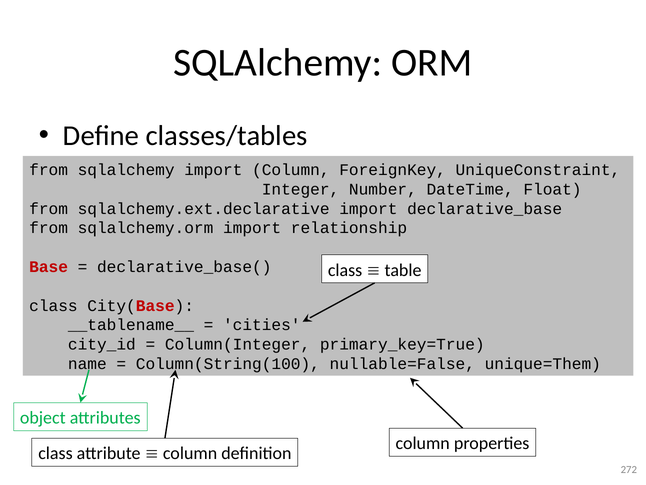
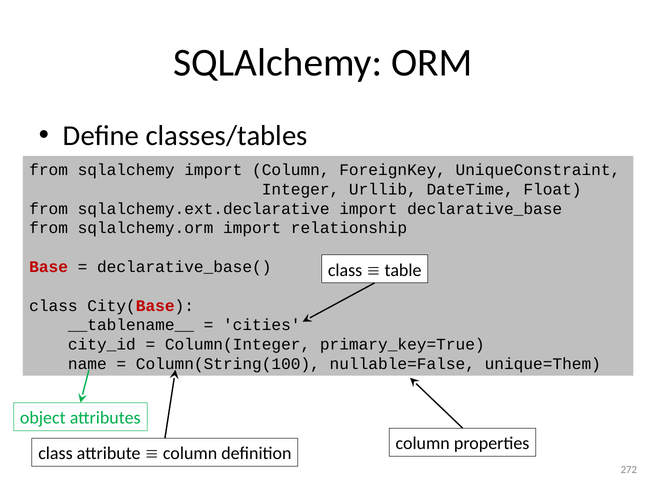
Number: Number -> Urllib
